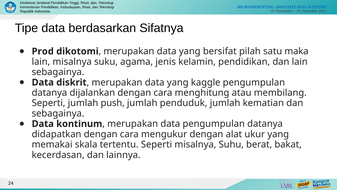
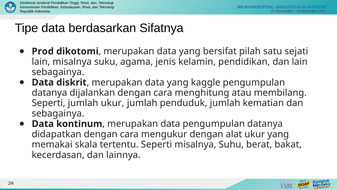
maka: maka -> sejati
jumlah push: push -> ukur
